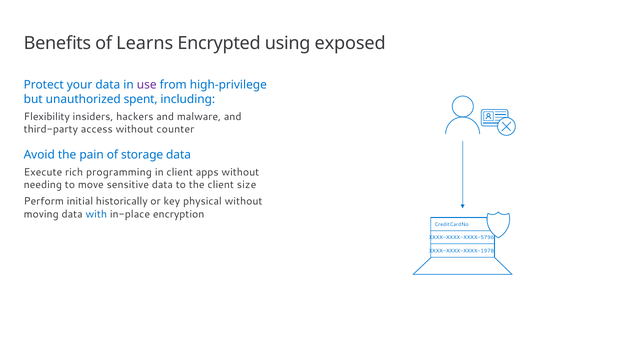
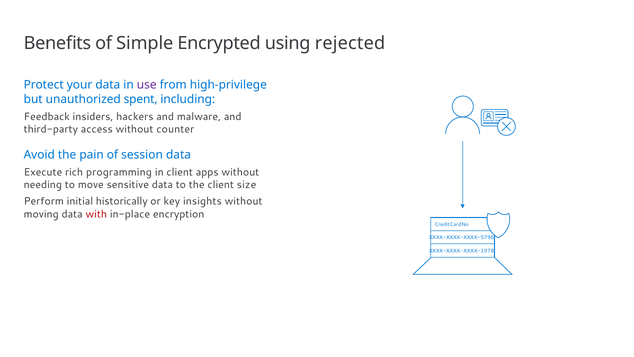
Learns: Learns -> Simple
exposed: exposed -> rejected
Flexibility: Flexibility -> Feedback
storage: storage -> session
physical: physical -> insights
with colour: blue -> red
